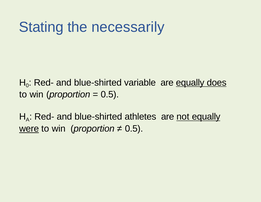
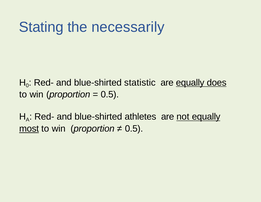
variable: variable -> statistic
were: were -> most
